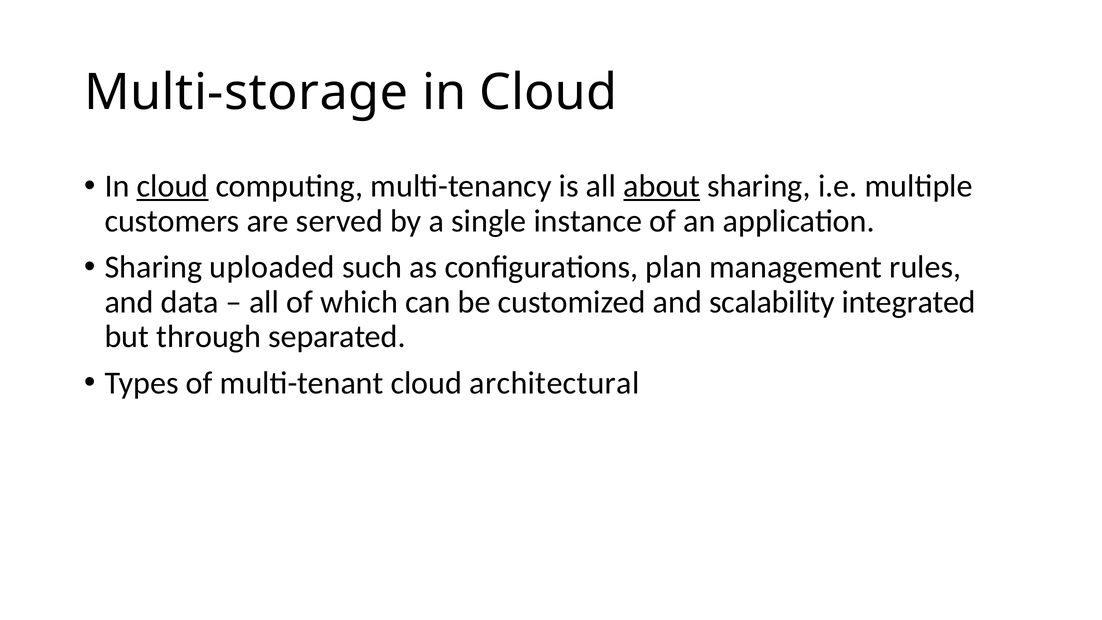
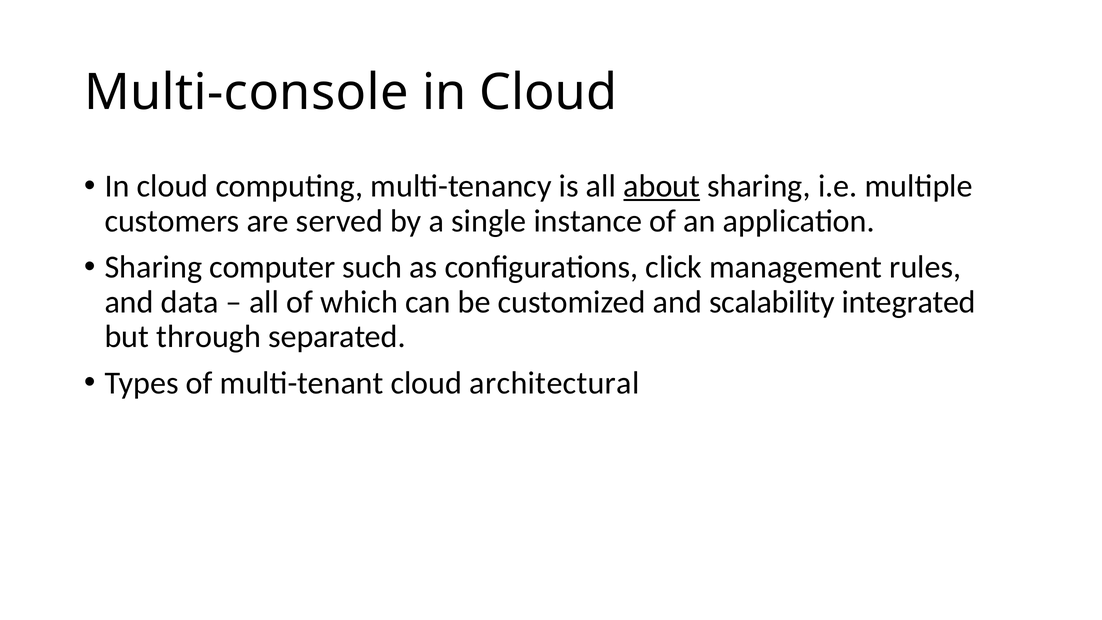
Multi-storage: Multi-storage -> Multi-console
cloud at (173, 186) underline: present -> none
uploaded: uploaded -> computer
plan: plan -> click
